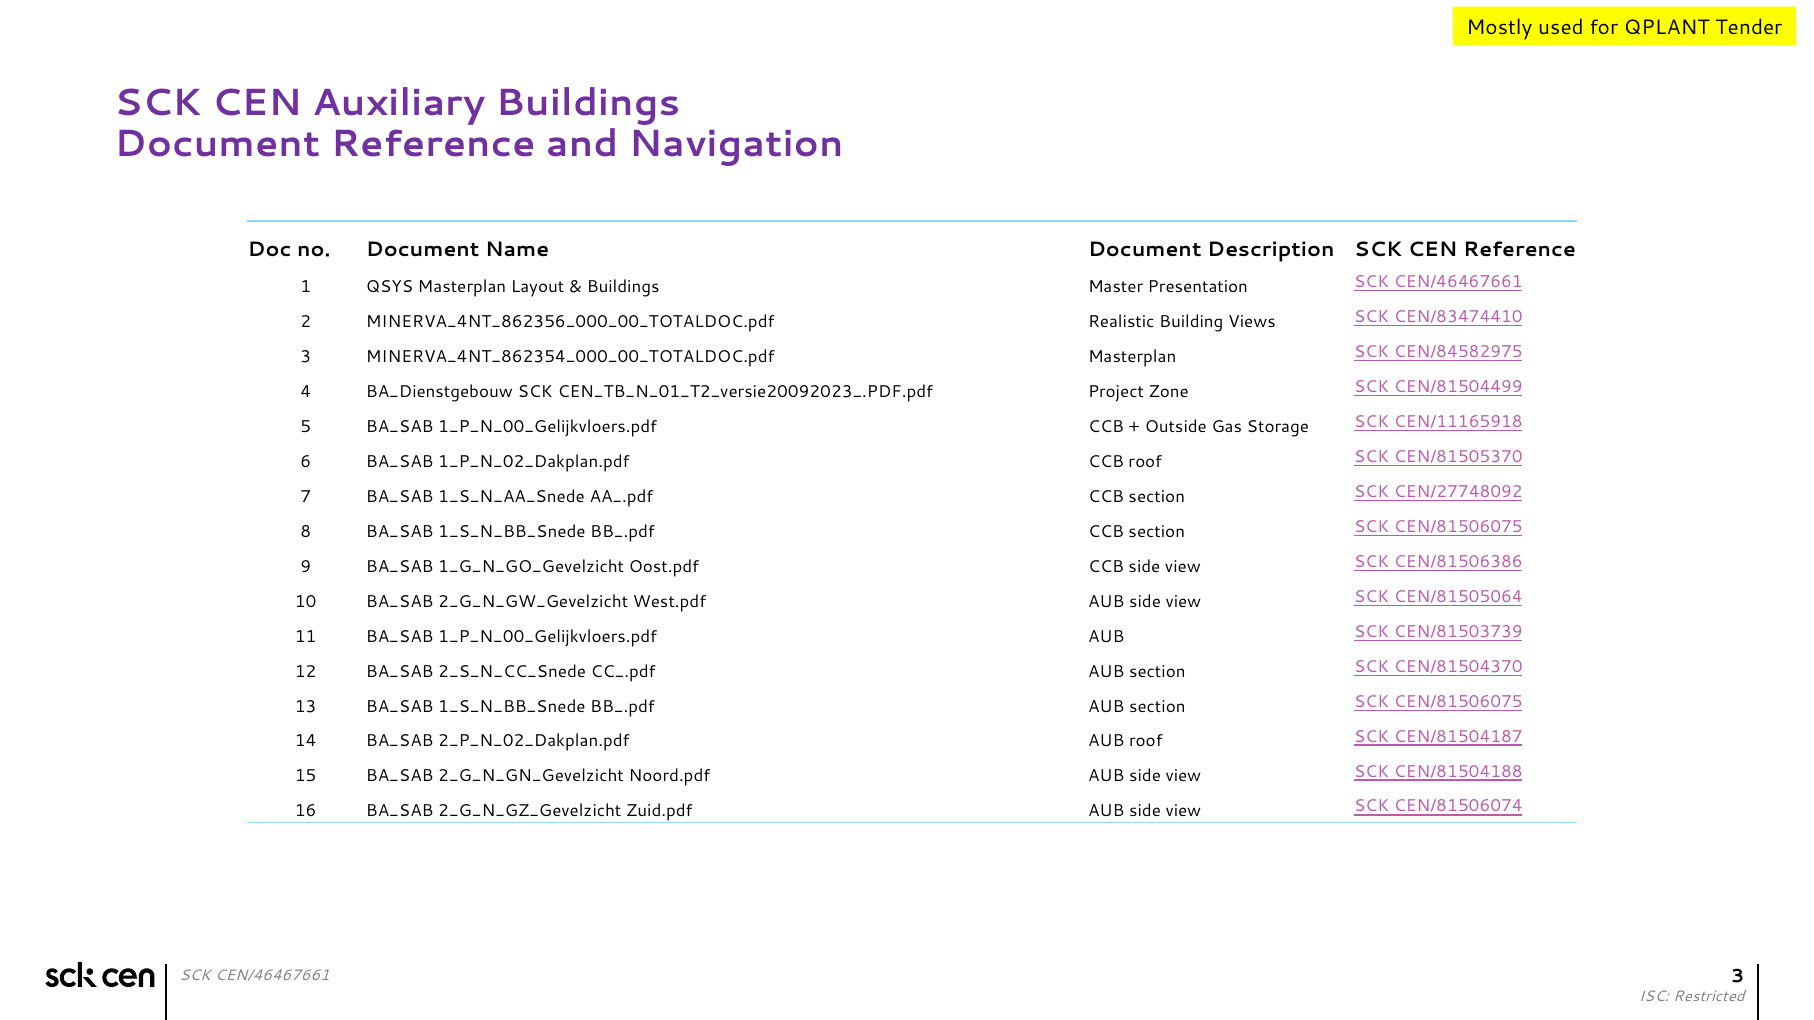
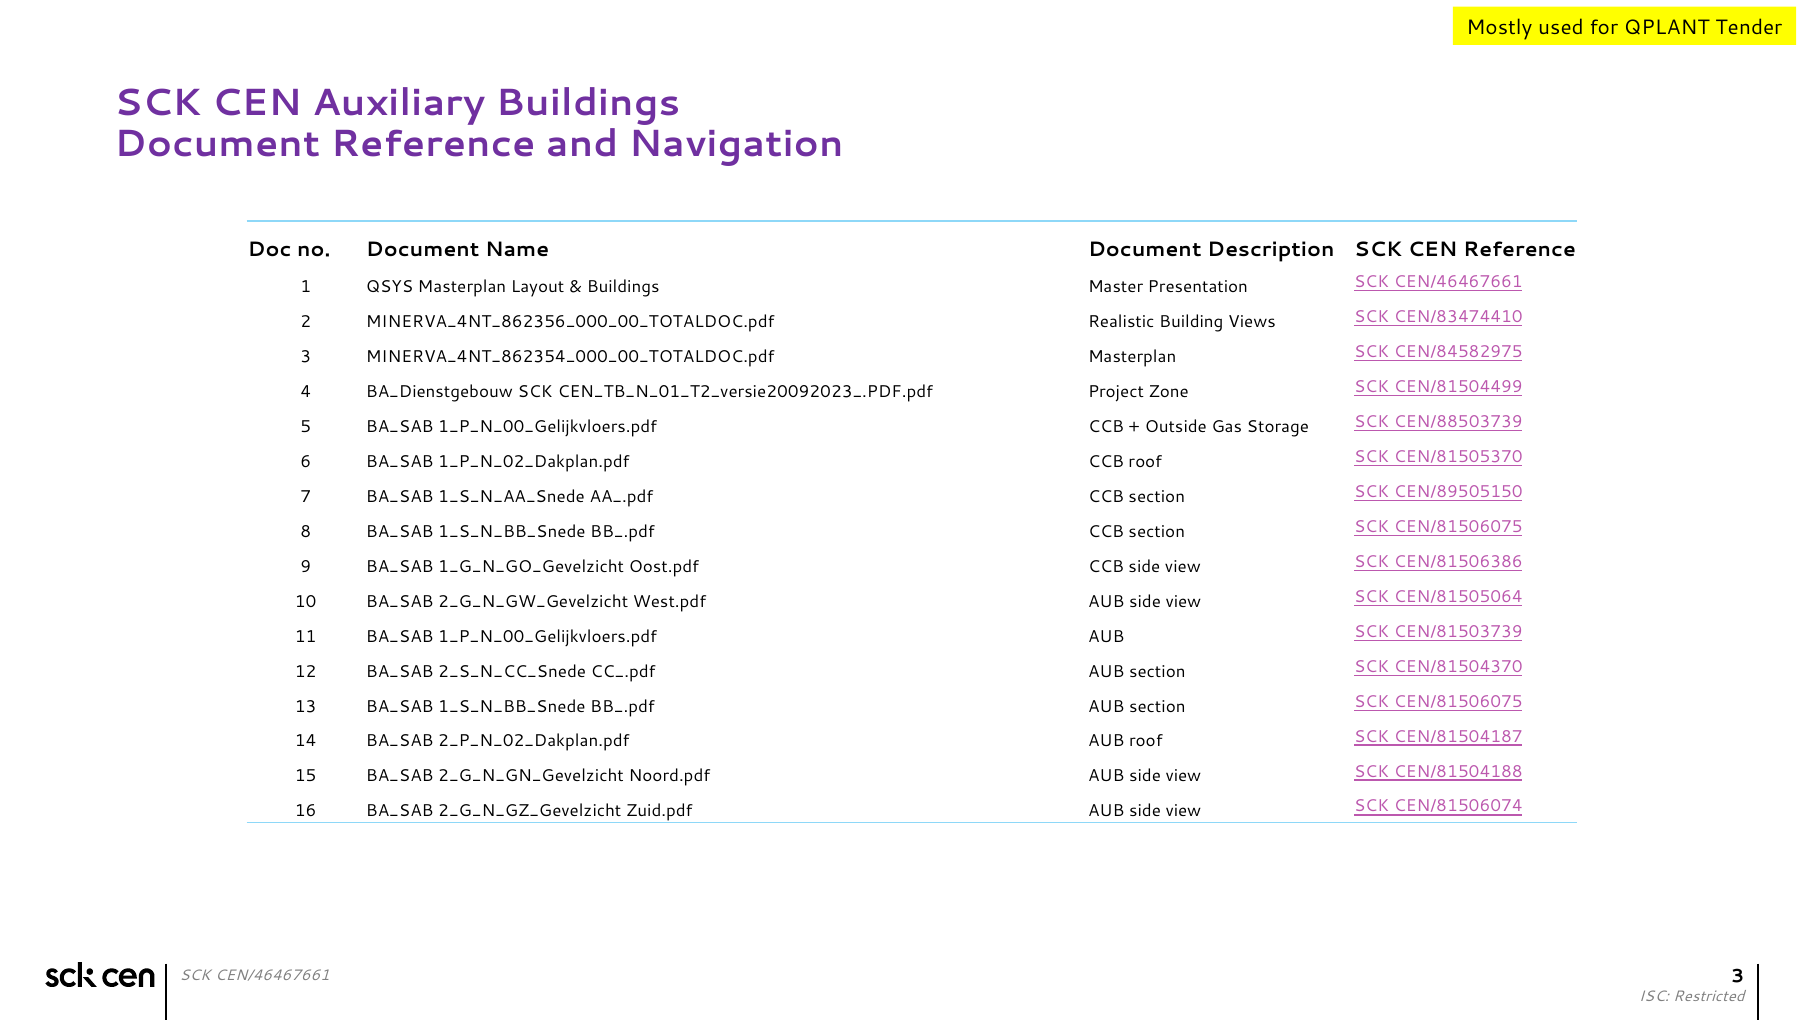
CEN/11165918: CEN/11165918 -> CEN/88503739
CEN/27748092: CEN/27748092 -> CEN/89505150
